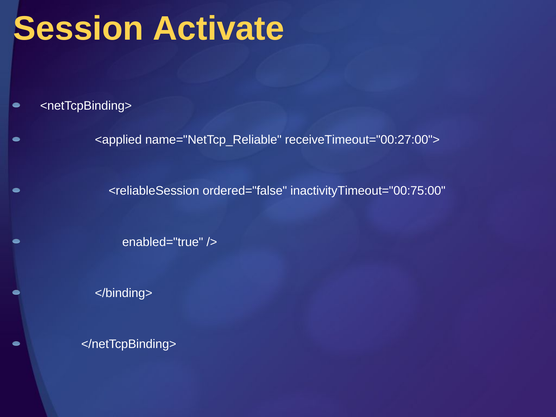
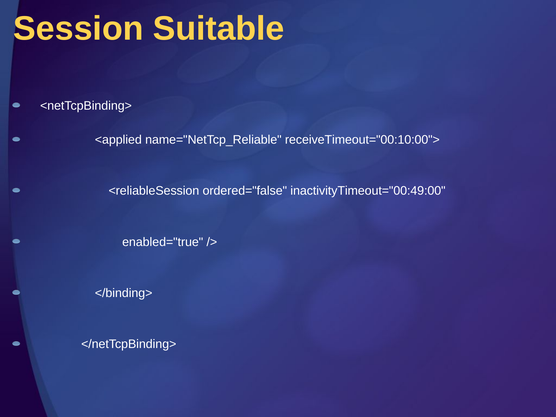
Activate: Activate -> Suitable
receiveTimeout="00:27:00">: receiveTimeout="00:27:00"> -> receiveTimeout="00:10:00">
inactivityTimeout="00:75:00: inactivityTimeout="00:75:00 -> inactivityTimeout="00:49:00
